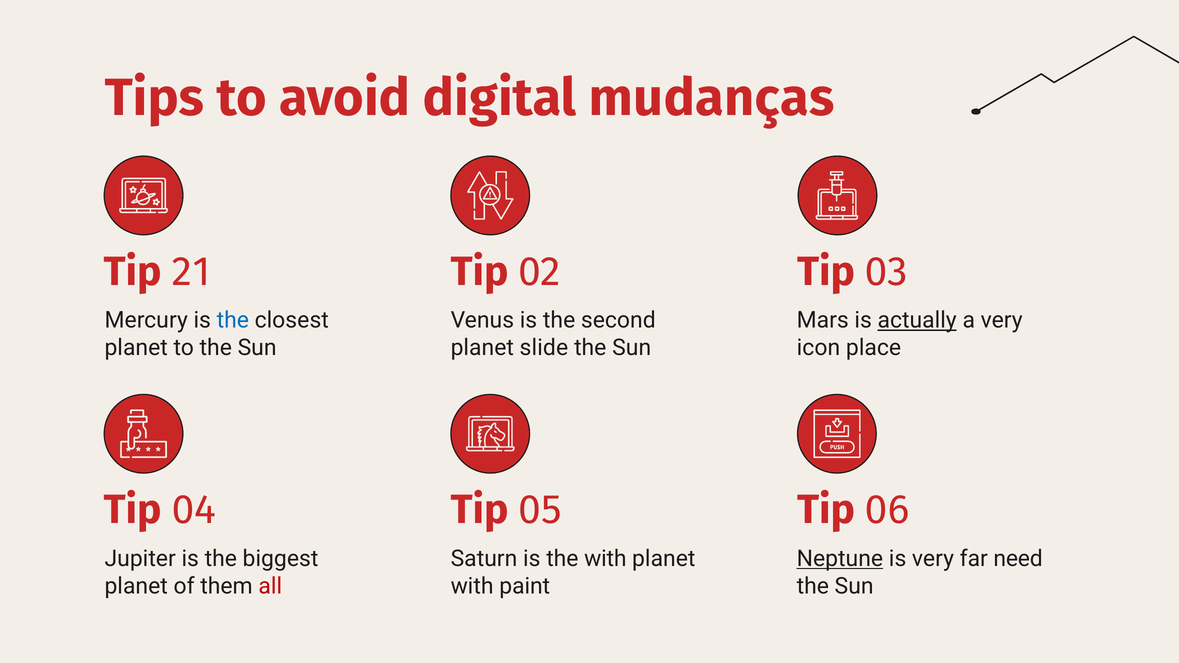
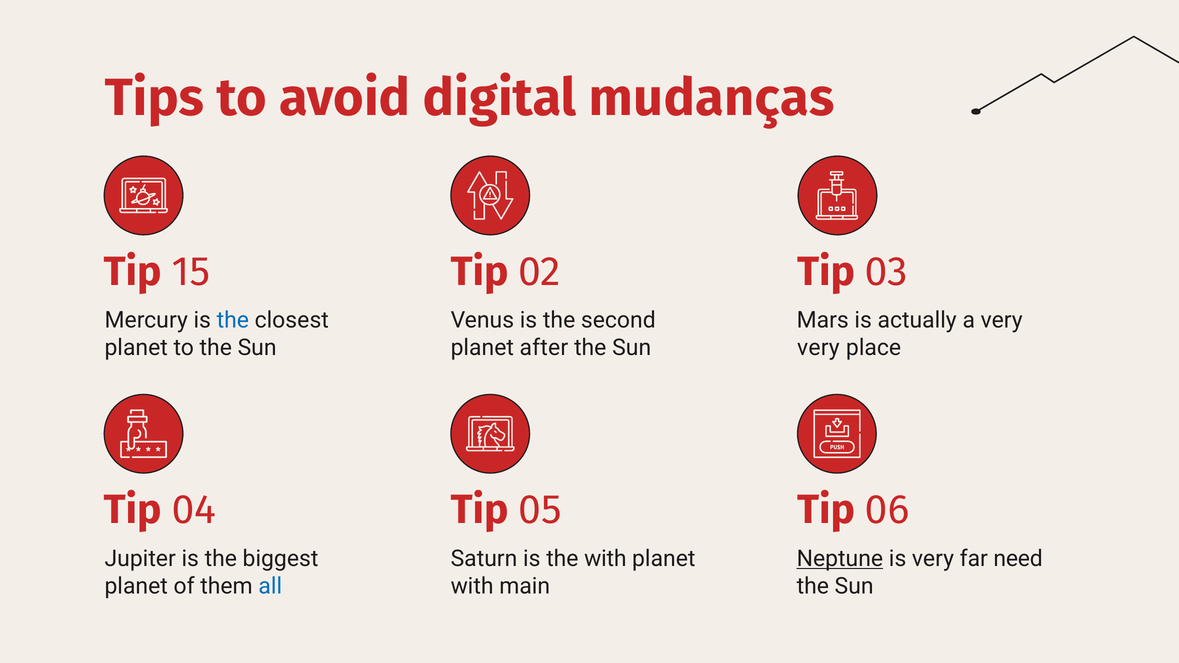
21: 21 -> 15
actually underline: present -> none
slide: slide -> after
icon at (818, 348): icon -> very
all colour: red -> blue
paint: paint -> main
